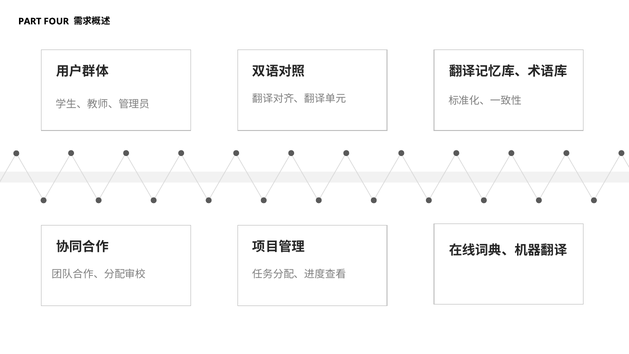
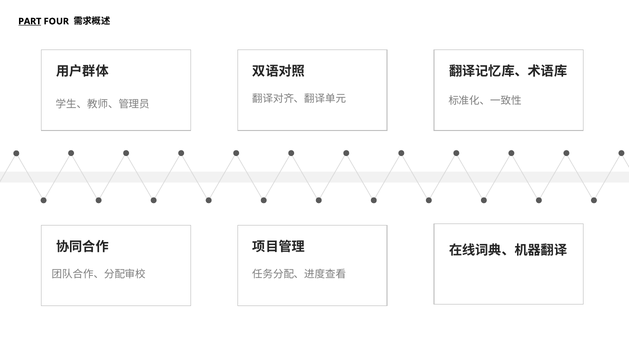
PART underline: none -> present
